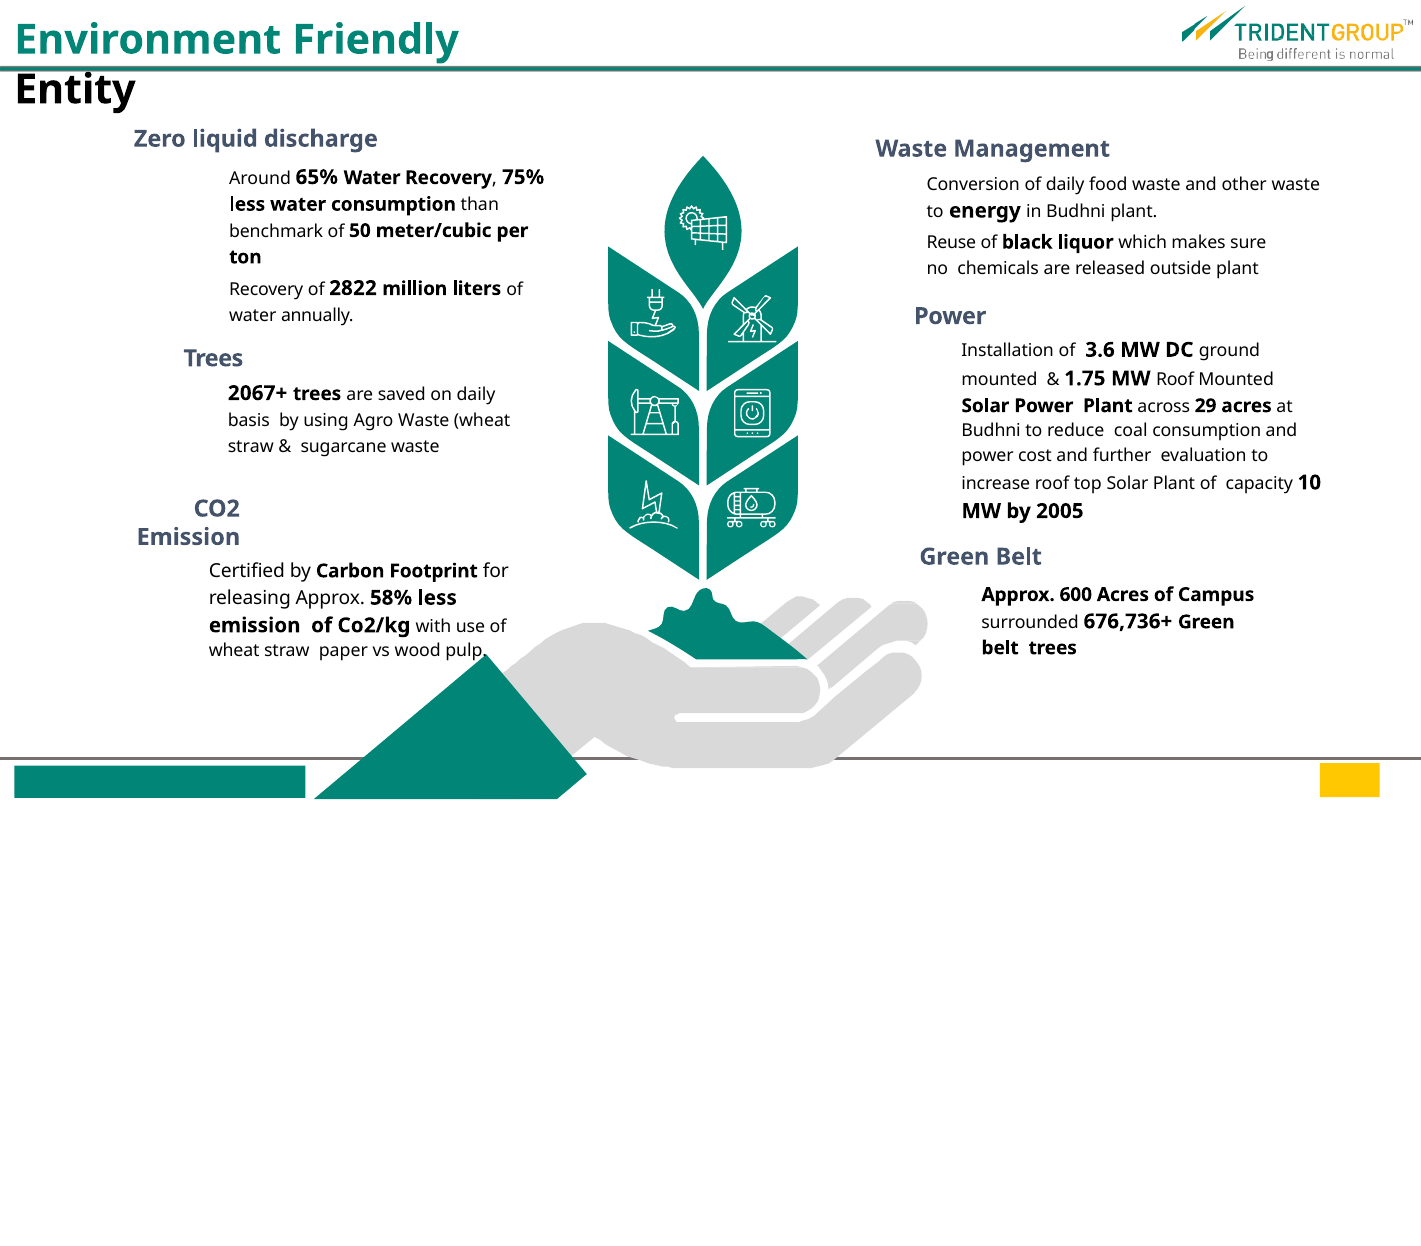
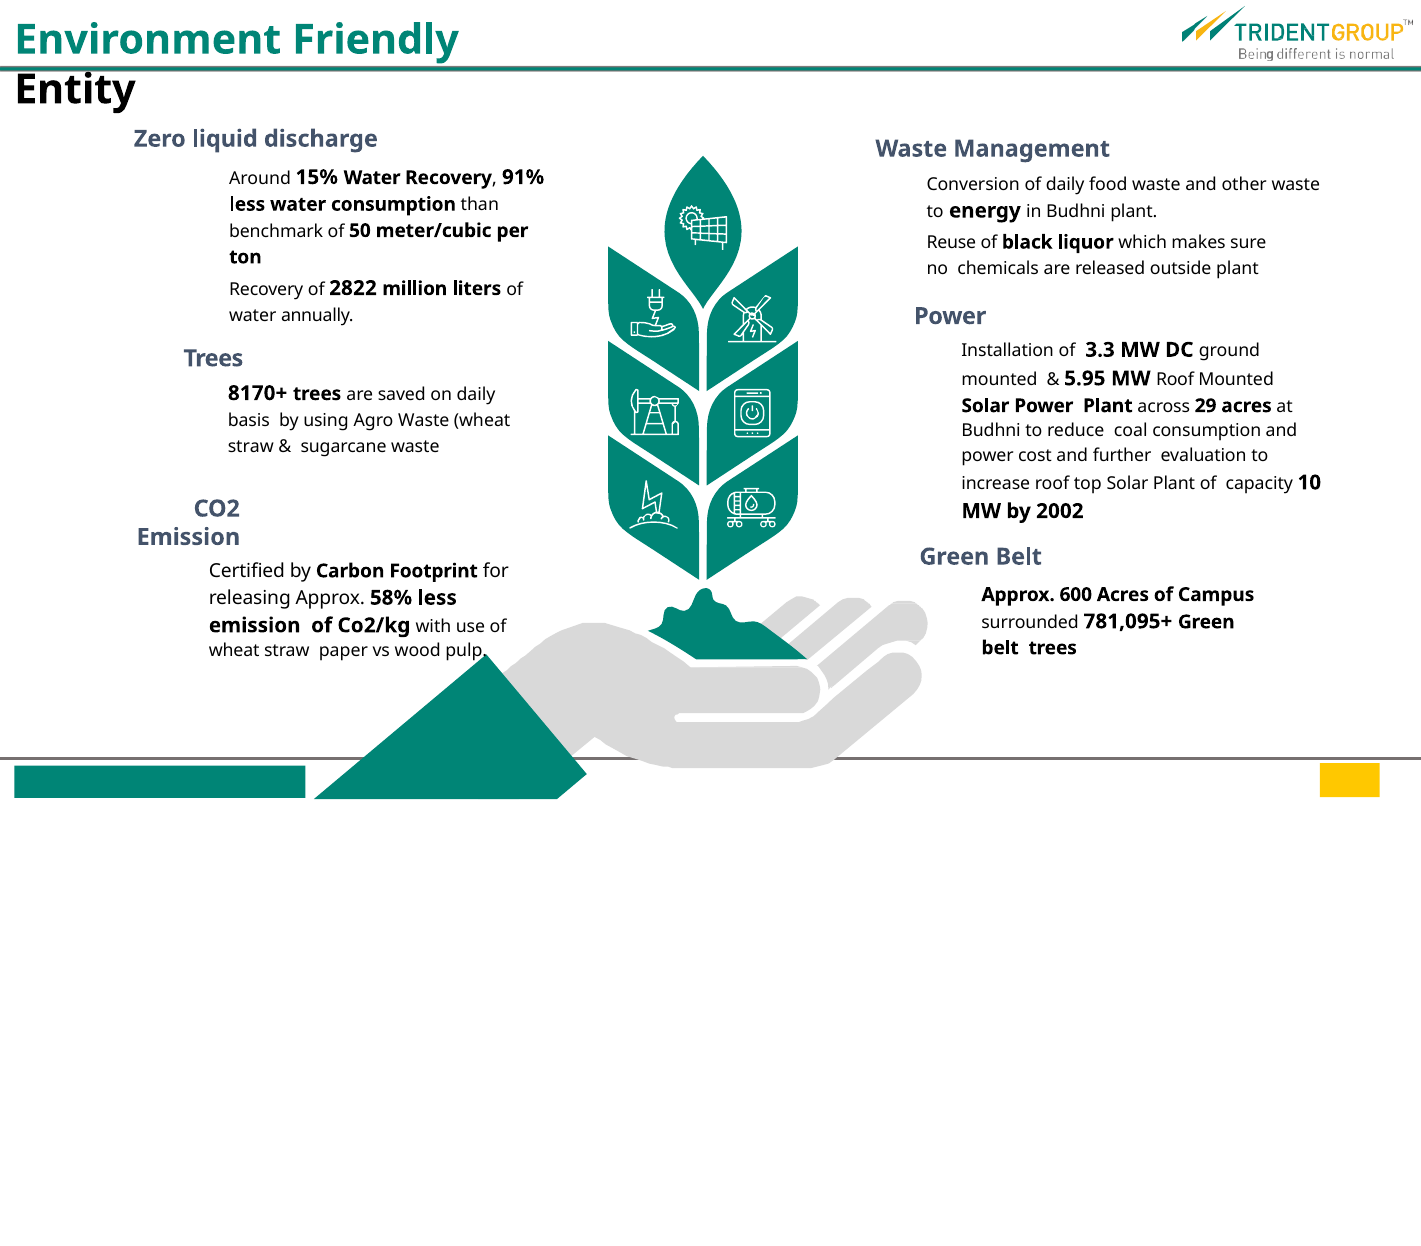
65%: 65% -> 15%
75%: 75% -> 91%
3.6: 3.6 -> 3.3
1.75: 1.75 -> 5.95
2067+: 2067+ -> 8170+
2005: 2005 -> 2002
676,736+: 676,736+ -> 781,095+
